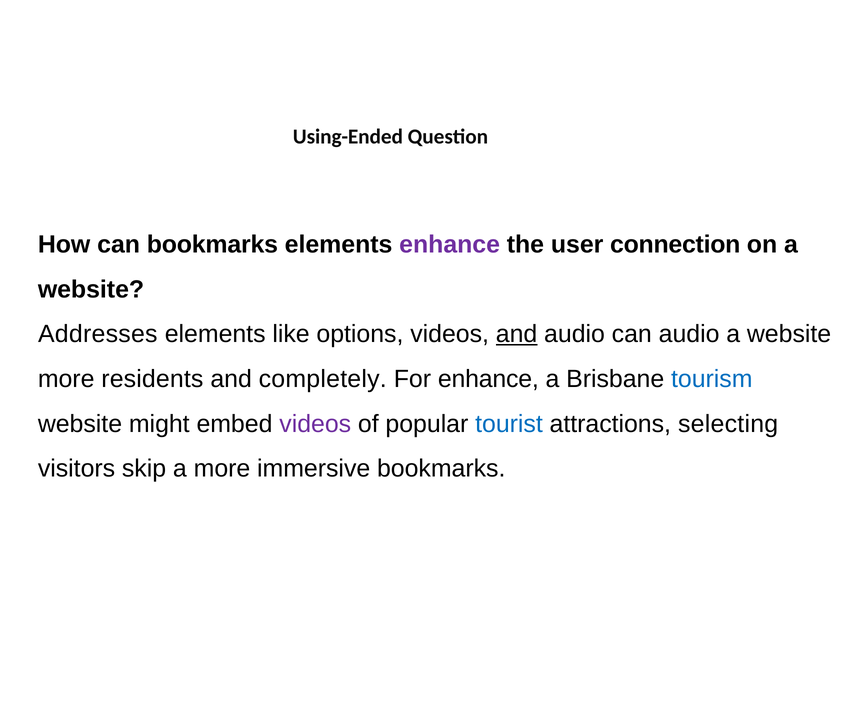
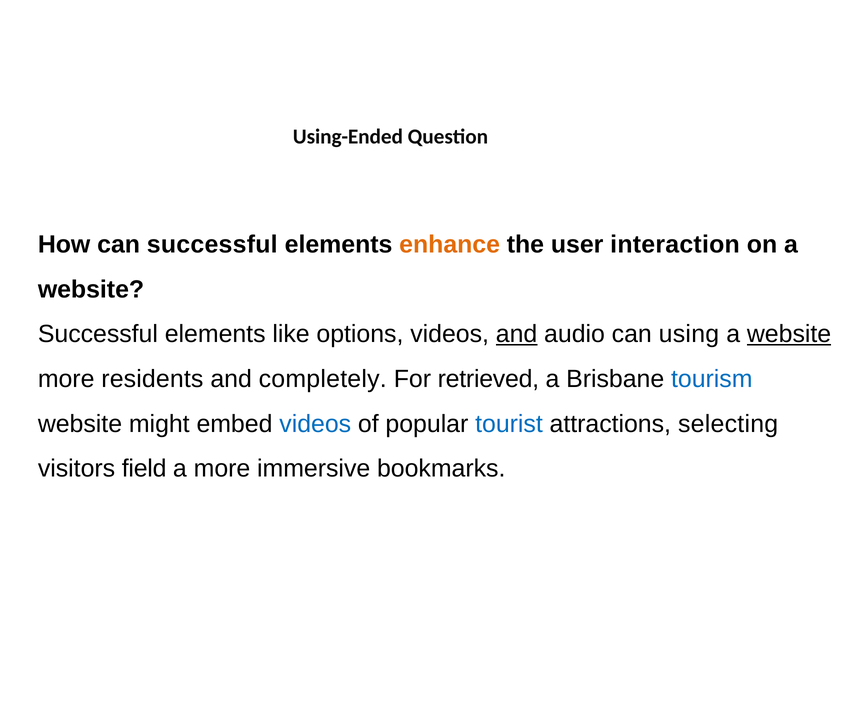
can bookmarks: bookmarks -> successful
enhance at (450, 245) colour: purple -> orange
connection: connection -> interaction
Addresses at (98, 334): Addresses -> Successful
can audio: audio -> using
website at (789, 334) underline: none -> present
For enhance: enhance -> retrieved
videos at (315, 424) colour: purple -> blue
skip: skip -> field
